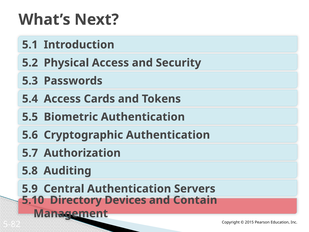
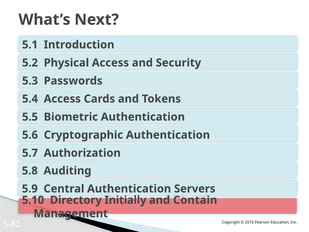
Devices: Devices -> Initially
